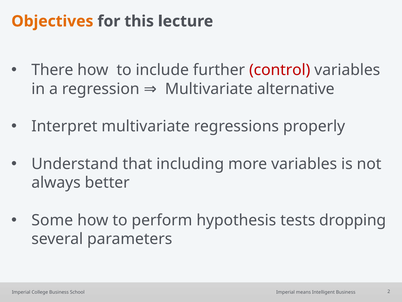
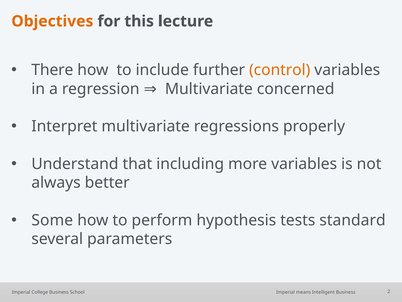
control colour: red -> orange
alternative: alternative -> concerned
dropping: dropping -> standard
